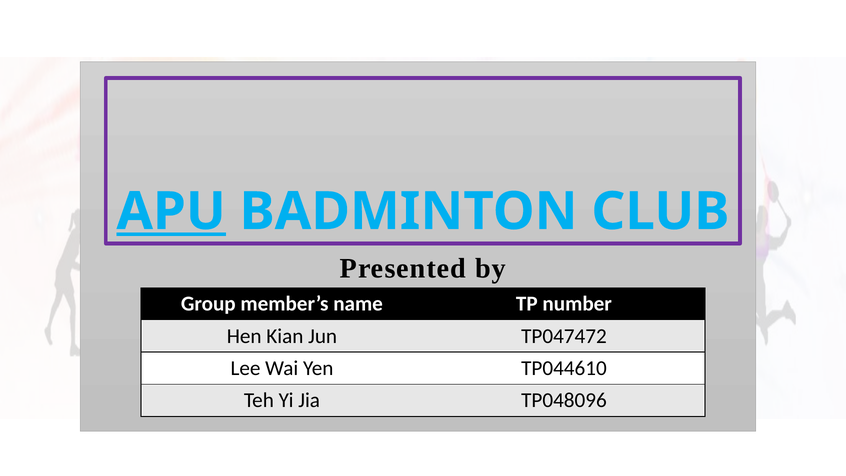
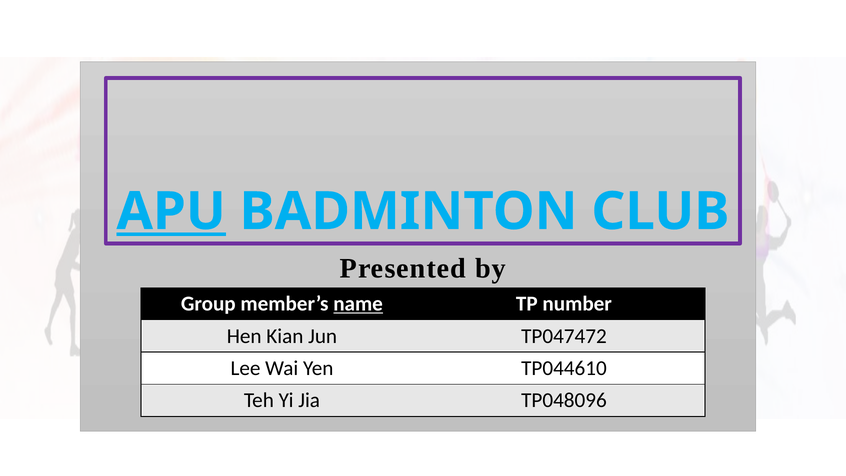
name underline: none -> present
